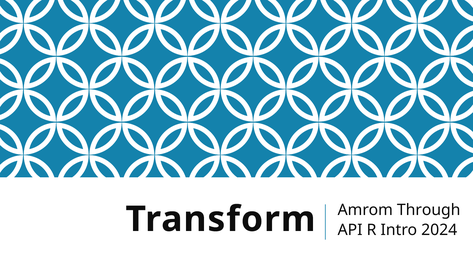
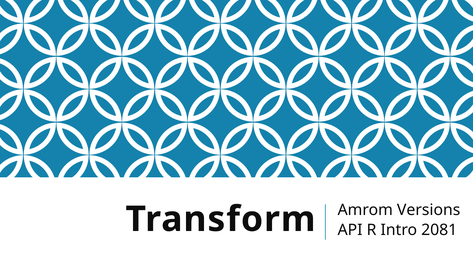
Through: Through -> Versions
2024: 2024 -> 2081
